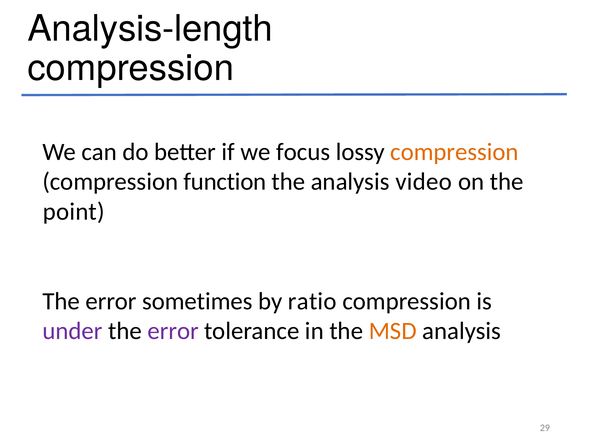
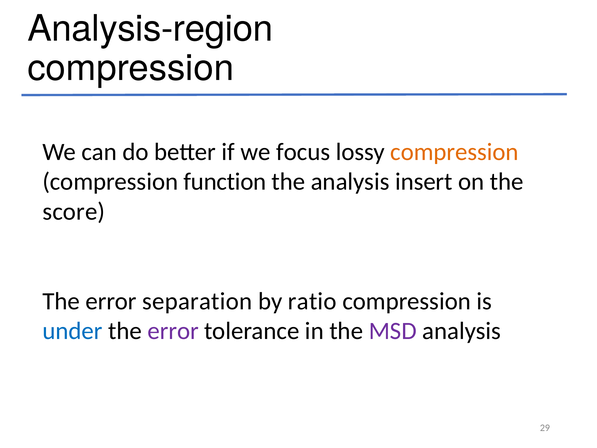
Analysis-length: Analysis-length -> Analysis-region
video: video -> insert
point: point -> score
sometimes: sometimes -> separation
under colour: purple -> blue
MSD colour: orange -> purple
